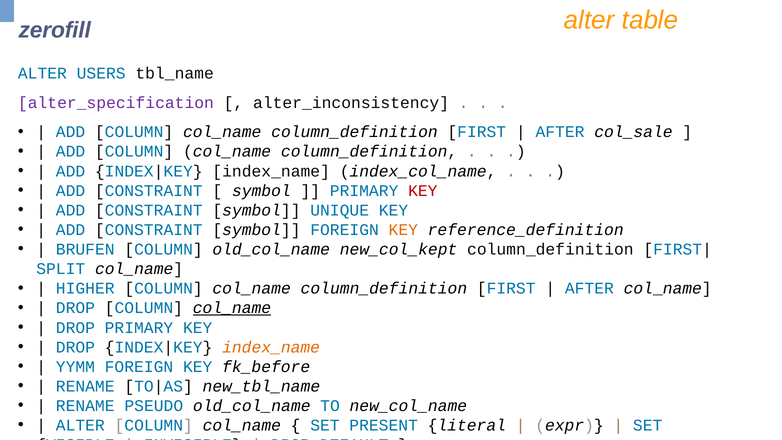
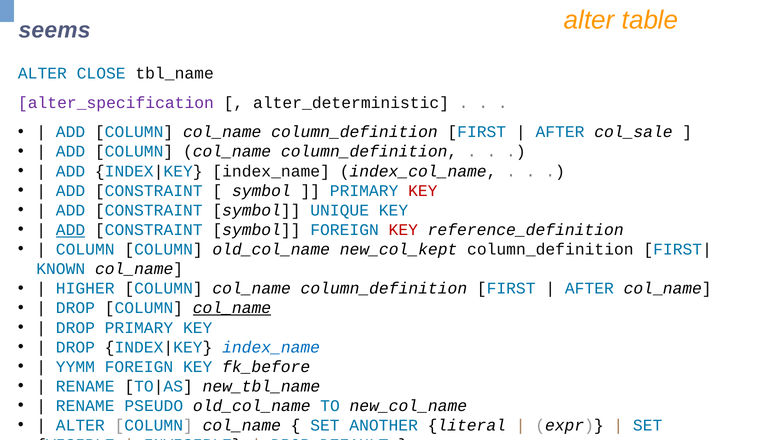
zerofill: zerofill -> seems
USERS: USERS -> CLOSE
alter_inconsistency: alter_inconsistency -> alter_deterministic
ADD at (71, 230) underline: none -> present
KEY at (403, 230) colour: orange -> red
BRUFEN at (85, 249): BRUFEN -> COLUMN
SPLIT: SPLIT -> KNOWN
index_name at (271, 347) colour: orange -> blue
PRESENT: PRESENT -> ANOTHER
